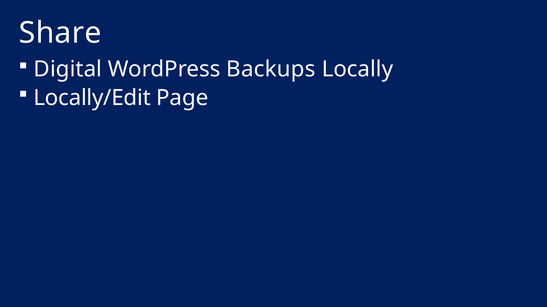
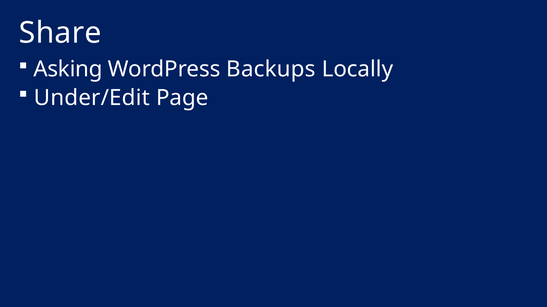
Digital: Digital -> Asking
Locally/Edit: Locally/Edit -> Under/Edit
